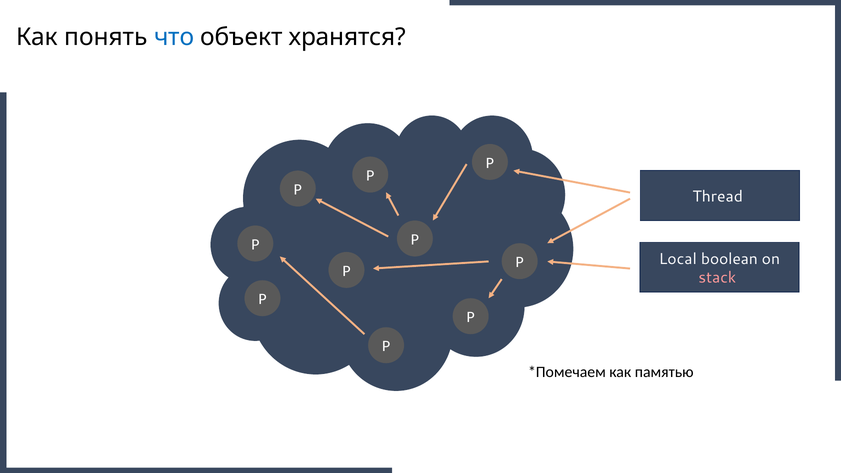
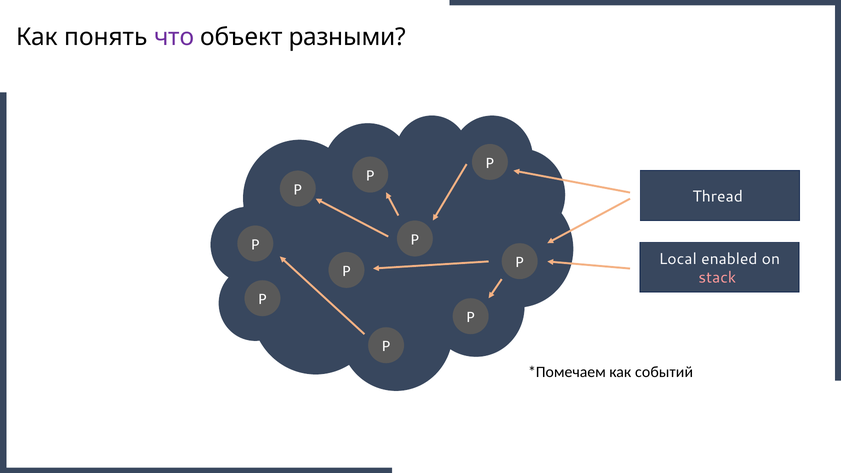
что colour: blue -> purple
хранятся: хранятся -> разными
boolean: boolean -> enabled
памятью: памятью -> событий
